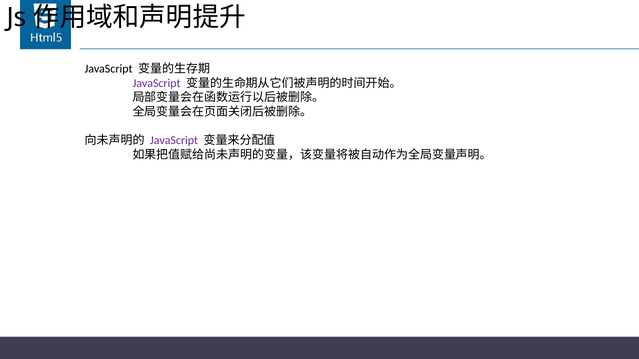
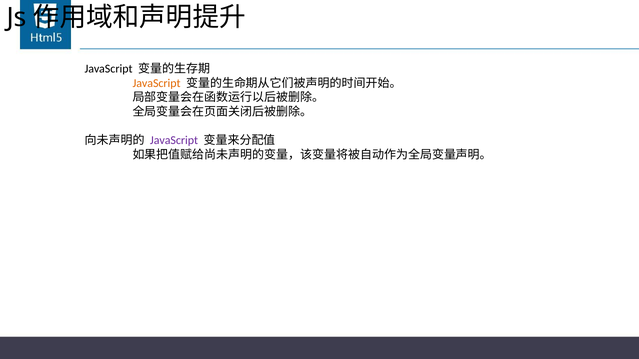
JavaScript at (157, 83) colour: purple -> orange
